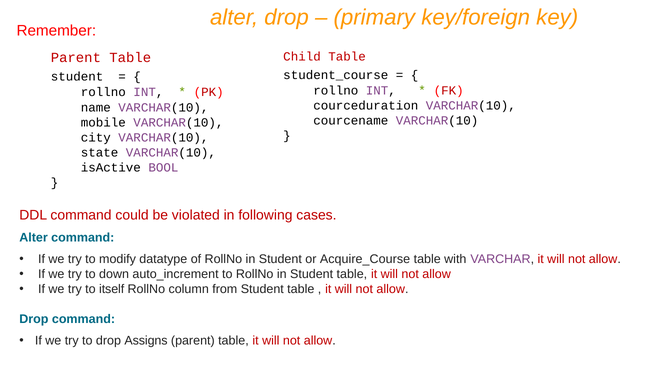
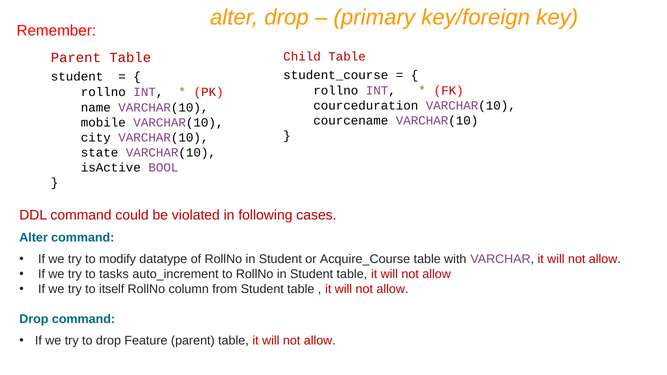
down: down -> tasks
Assigns: Assigns -> Feature
